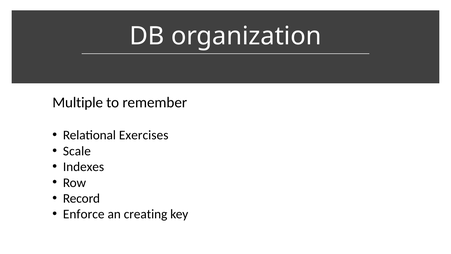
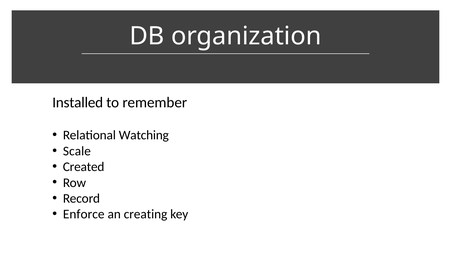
Multiple: Multiple -> Installed
Exercises: Exercises -> Watching
Indexes: Indexes -> Created
